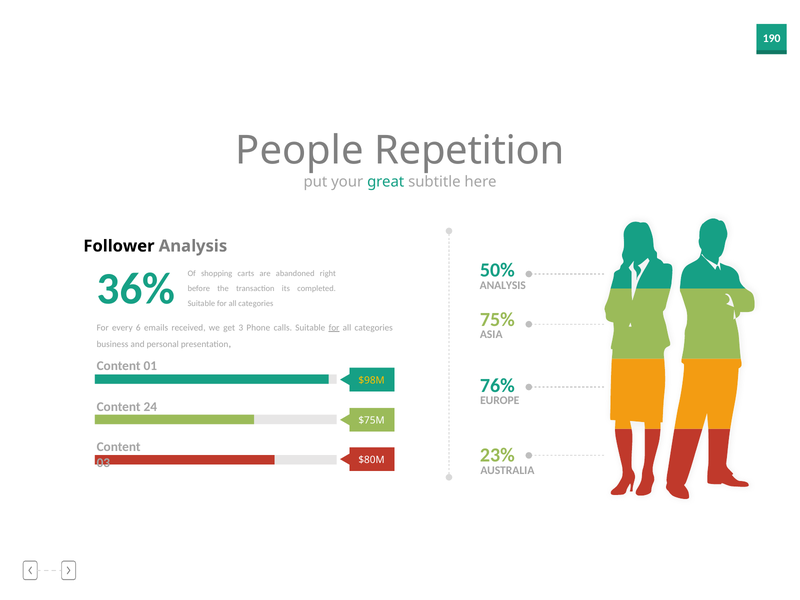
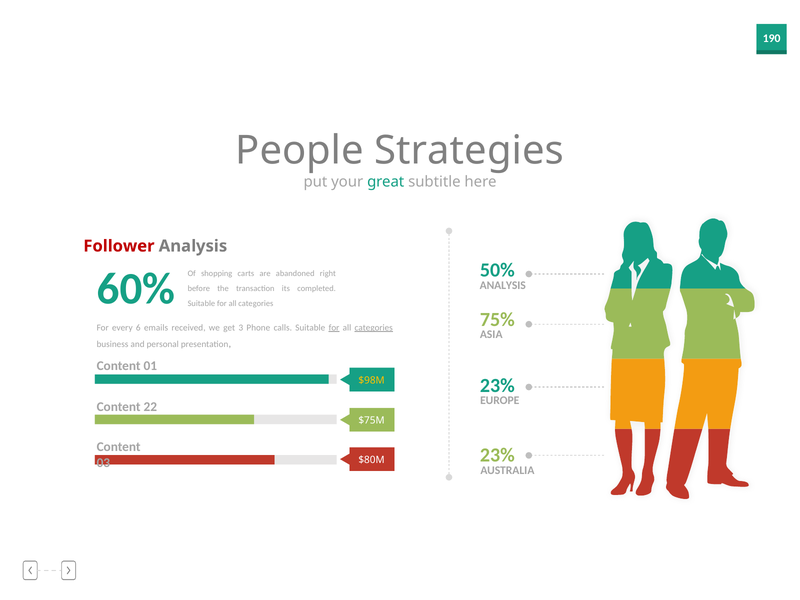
Repetition: Repetition -> Strategies
Follower colour: black -> red
36%: 36% -> 60%
categories at (374, 328) underline: none -> present
76% at (497, 386): 76% -> 23%
24: 24 -> 22
